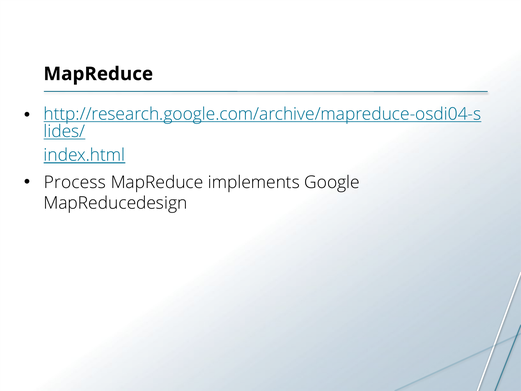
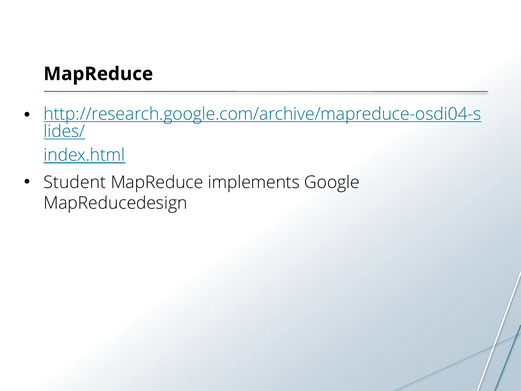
Process: Process -> Student
